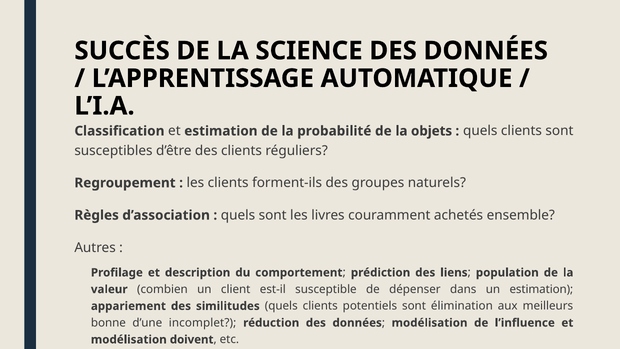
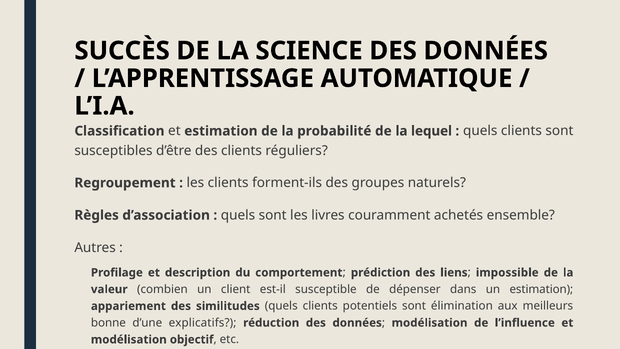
objets: objets -> lequel
population: population -> impossible
incomplet: incomplet -> explicatifs
doivent: doivent -> objectif
